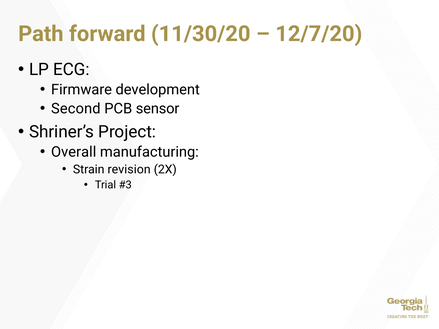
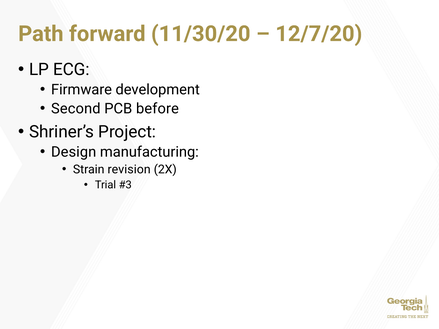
sensor: sensor -> before
Overall: Overall -> Design
